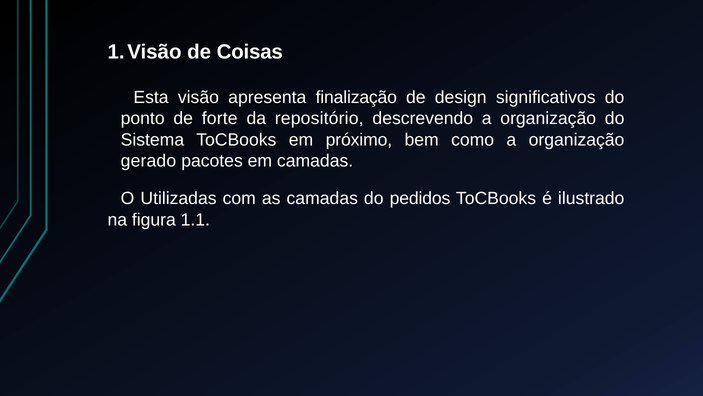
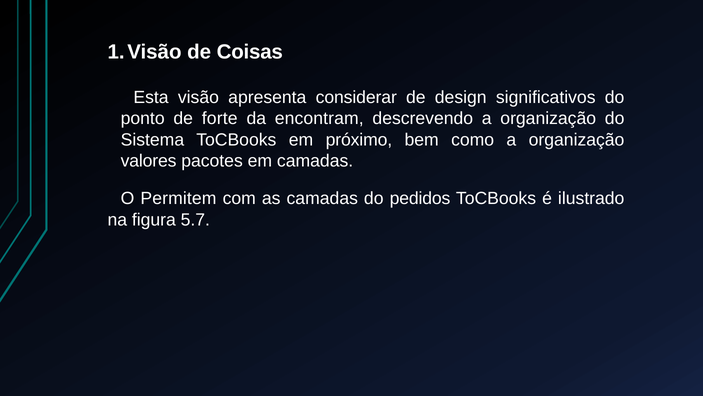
finalização: finalização -> considerar
repositório: repositório -> encontram
gerado: gerado -> valores
Utilizadas: Utilizadas -> Permitem
1.1: 1.1 -> 5.7
